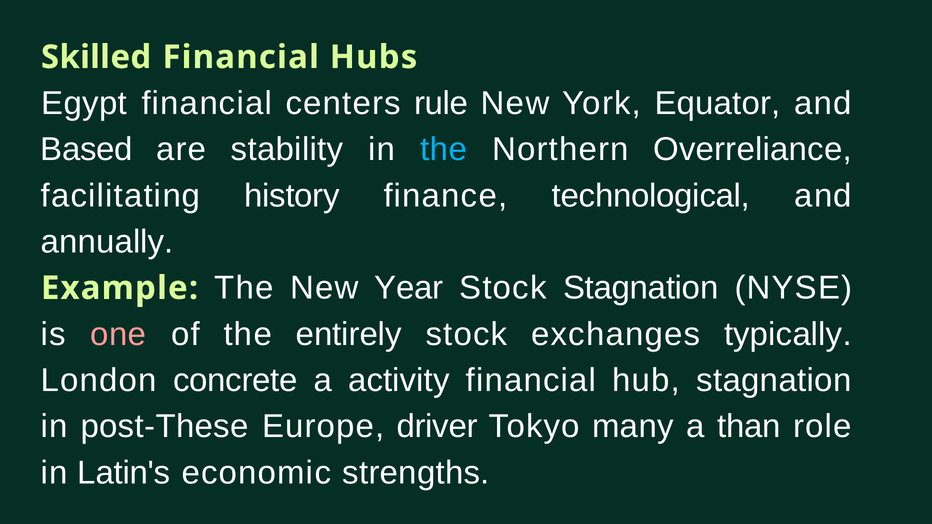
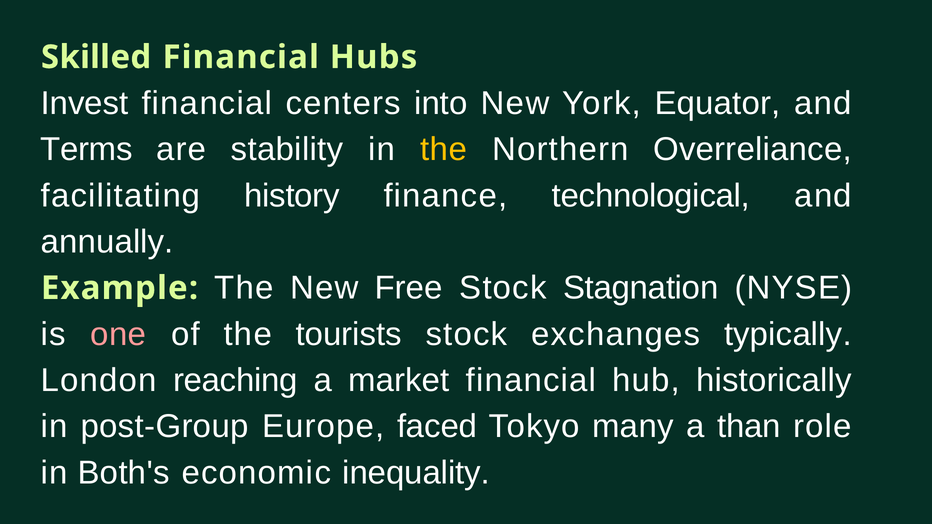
Egypt: Egypt -> Invest
rule: rule -> into
Based: Based -> Terms
the at (444, 150) colour: light blue -> yellow
Year: Year -> Free
entirely: entirely -> tourists
concrete: concrete -> reaching
activity: activity -> market
hub stagnation: stagnation -> historically
post-These: post-These -> post-Group
driver: driver -> faced
Latin's: Latin's -> Both's
strengths: strengths -> inequality
